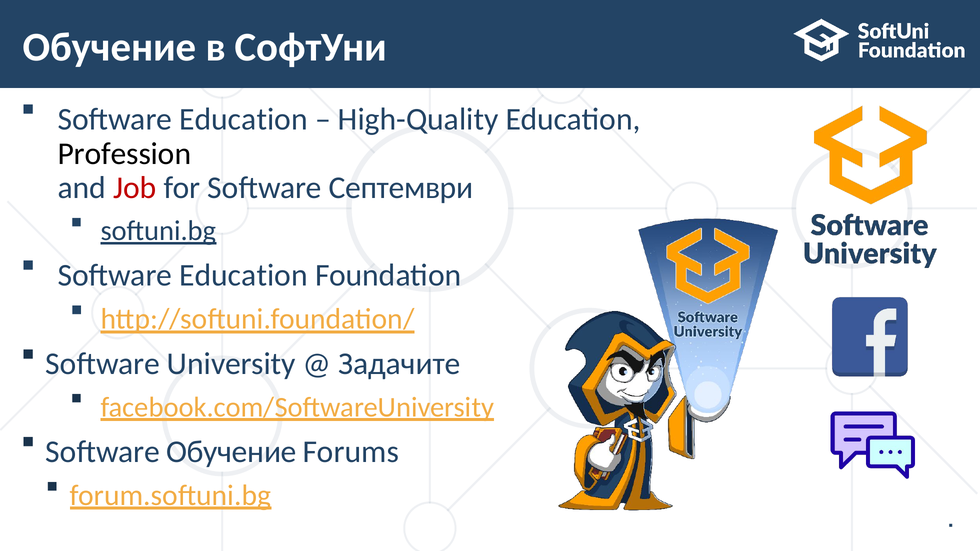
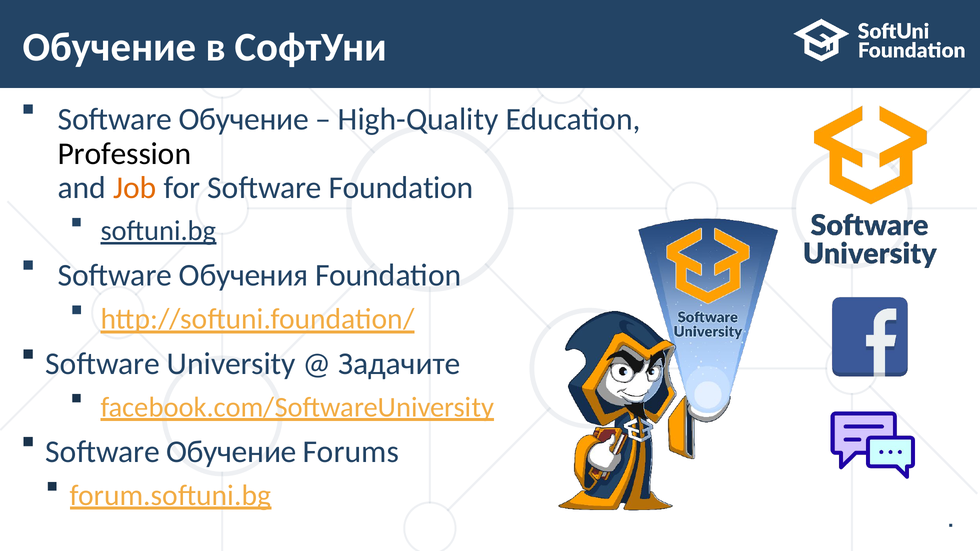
Education at (243, 119): Education -> Обучение
Job colour: red -> orange
Software Септември: Септември -> Foundation
Education at (243, 276): Education -> Обучения
